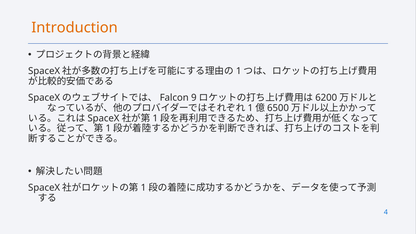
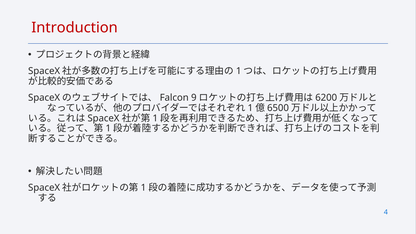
Introduction colour: orange -> red
